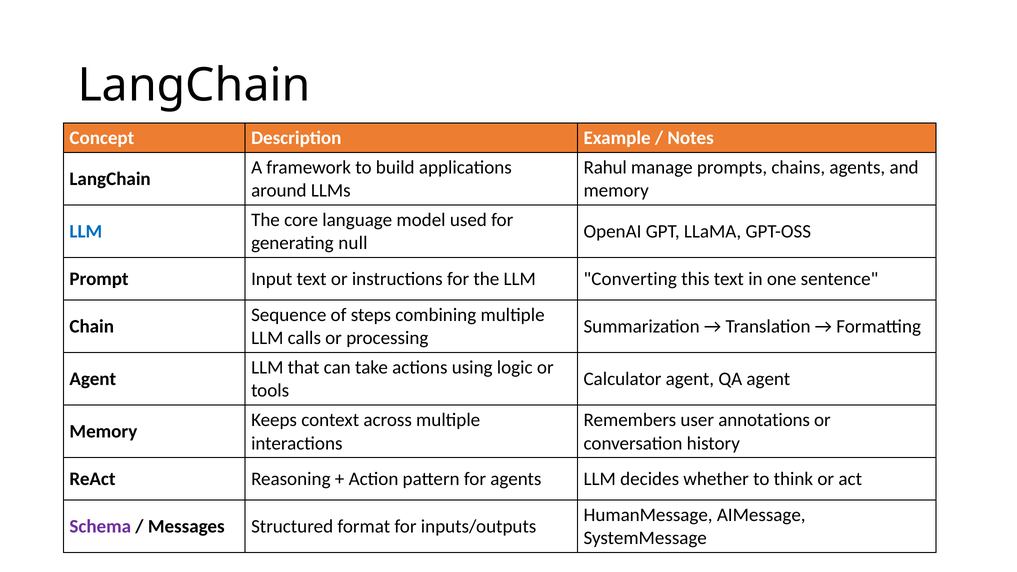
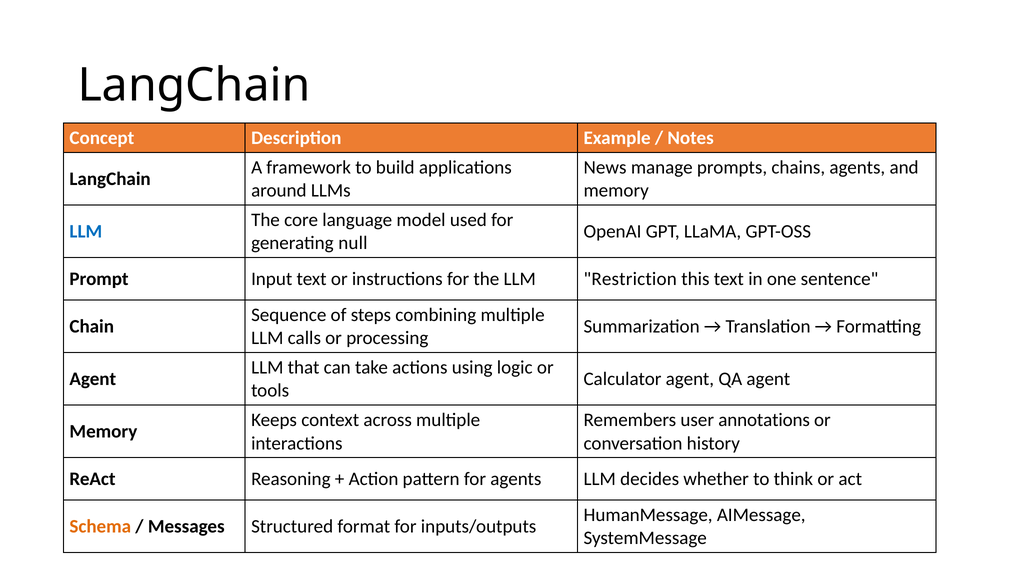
Rahul: Rahul -> News
Converting: Converting -> Restriction
Schema colour: purple -> orange
